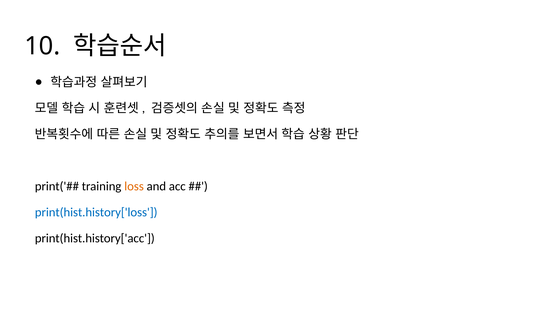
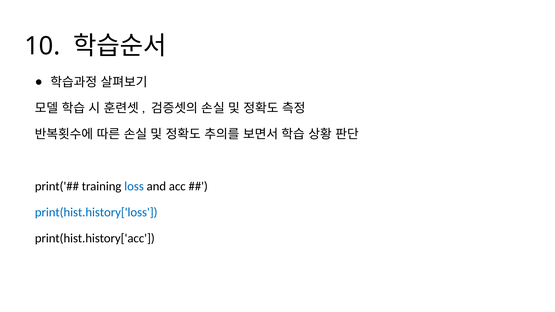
loss colour: orange -> blue
